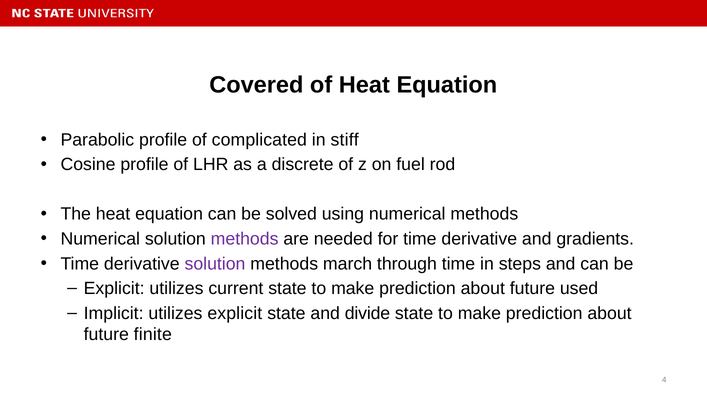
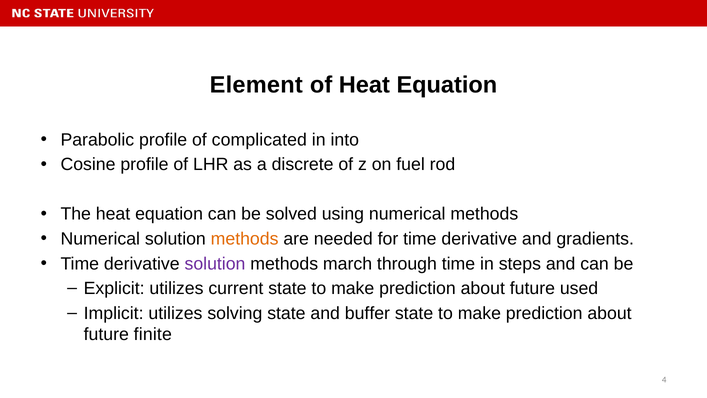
Covered: Covered -> Element
stiff: stiff -> into
methods at (245, 239) colour: purple -> orange
utilizes explicit: explicit -> solving
divide: divide -> buffer
